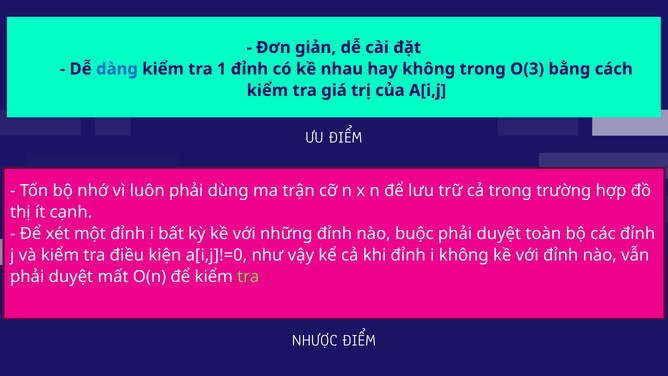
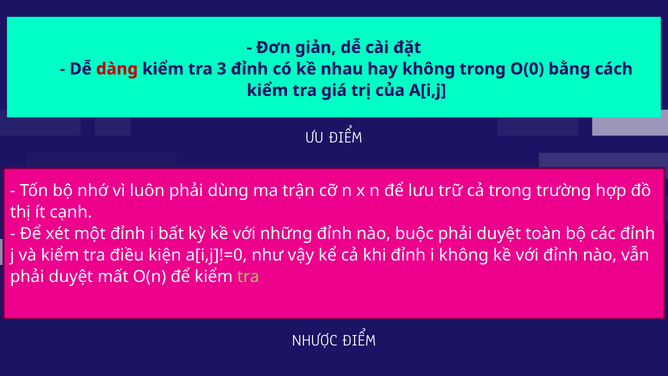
dàng colour: blue -> red
1: 1 -> 3
O(3: O(3 -> O(0
